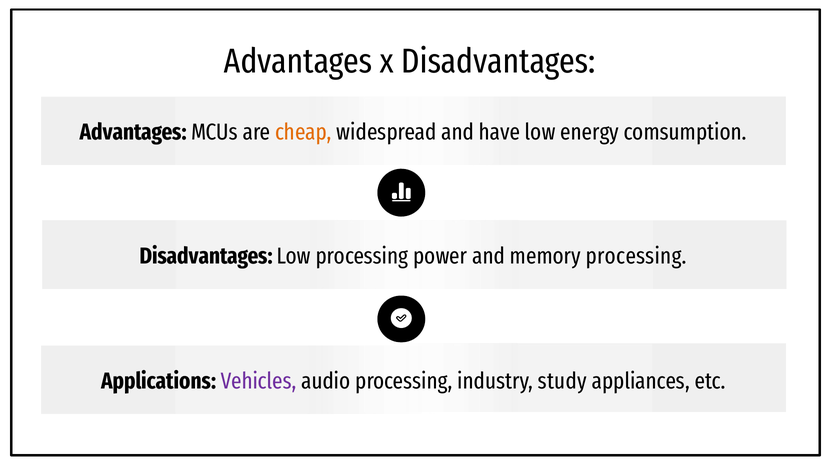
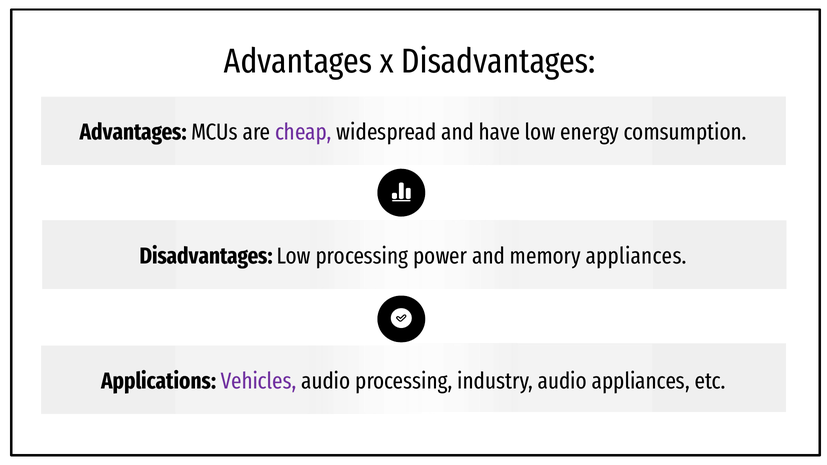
cheap colour: orange -> purple
memory processing: processing -> appliances
industry study: study -> audio
